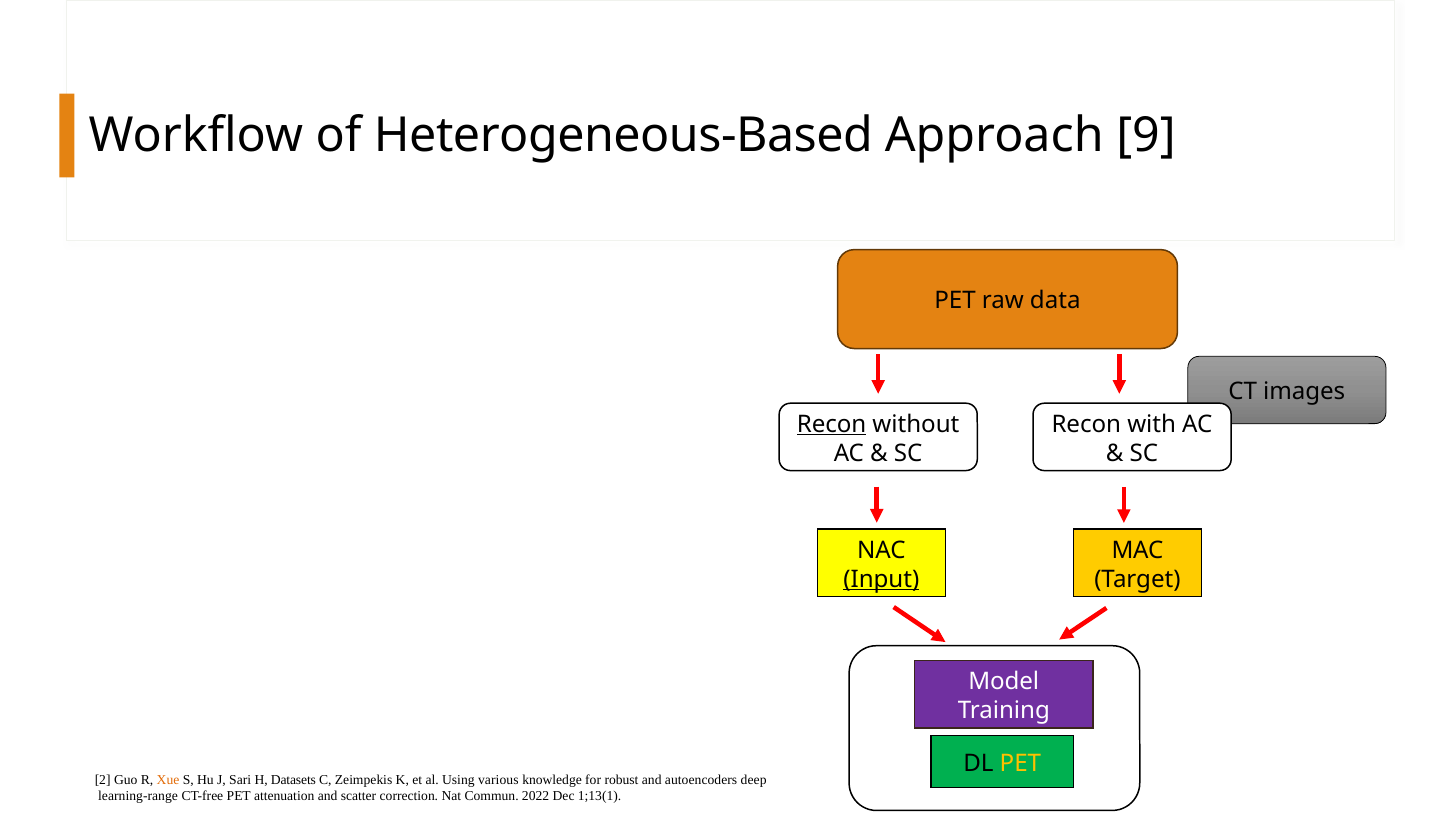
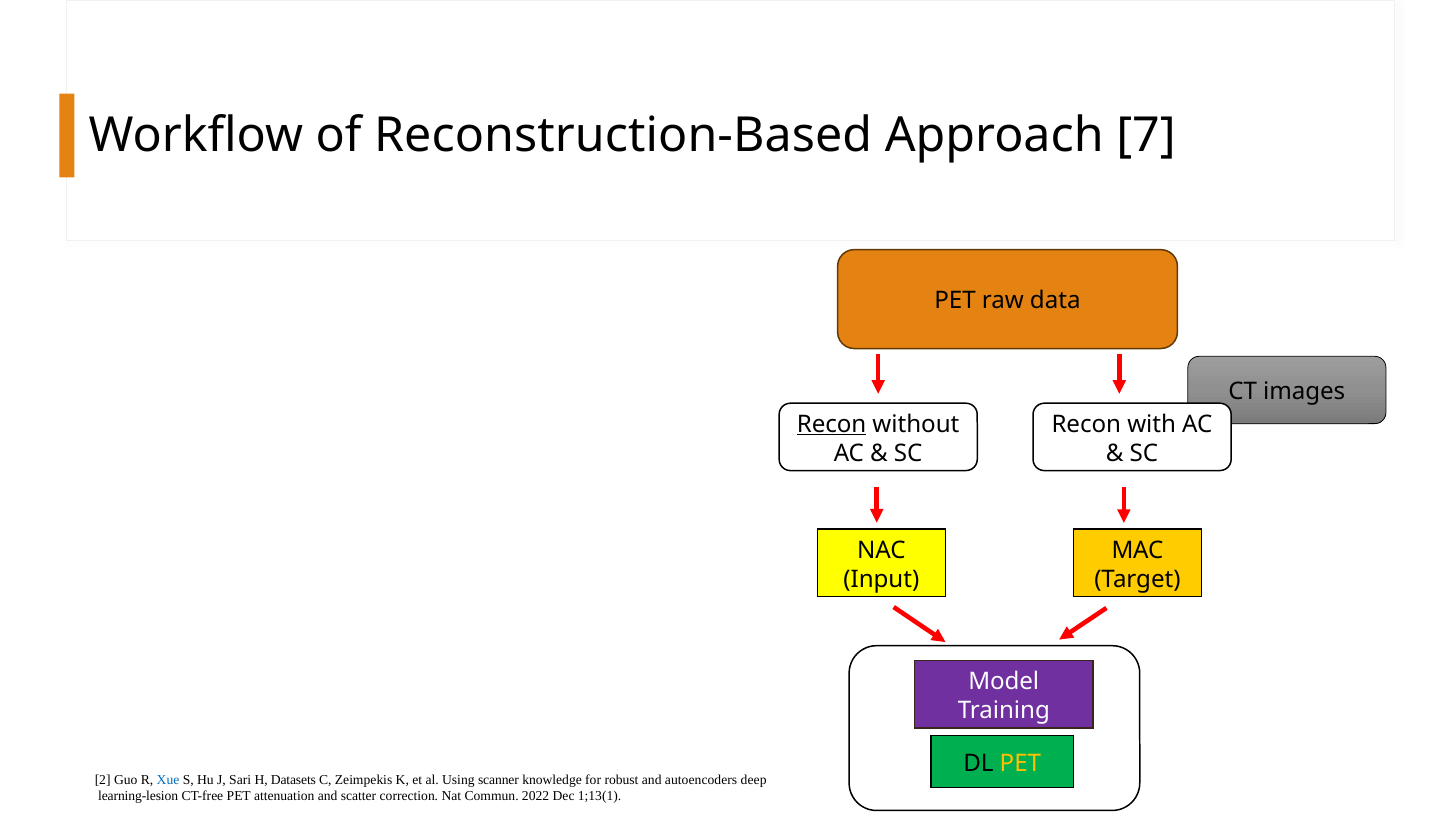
Heterogeneous-Based: Heterogeneous-Based -> Reconstruction-Based
9: 9 -> 7
Input underline: present -> none
Xue colour: orange -> blue
various: various -> scanner
learning-range: learning-range -> learning-lesion
